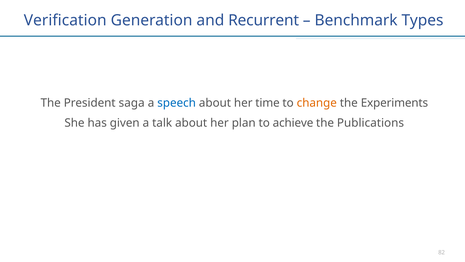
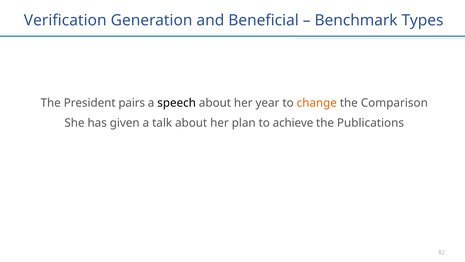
Recurrent: Recurrent -> Beneficial
saga: saga -> pairs
speech colour: blue -> black
time: time -> year
Experiments: Experiments -> Comparison
